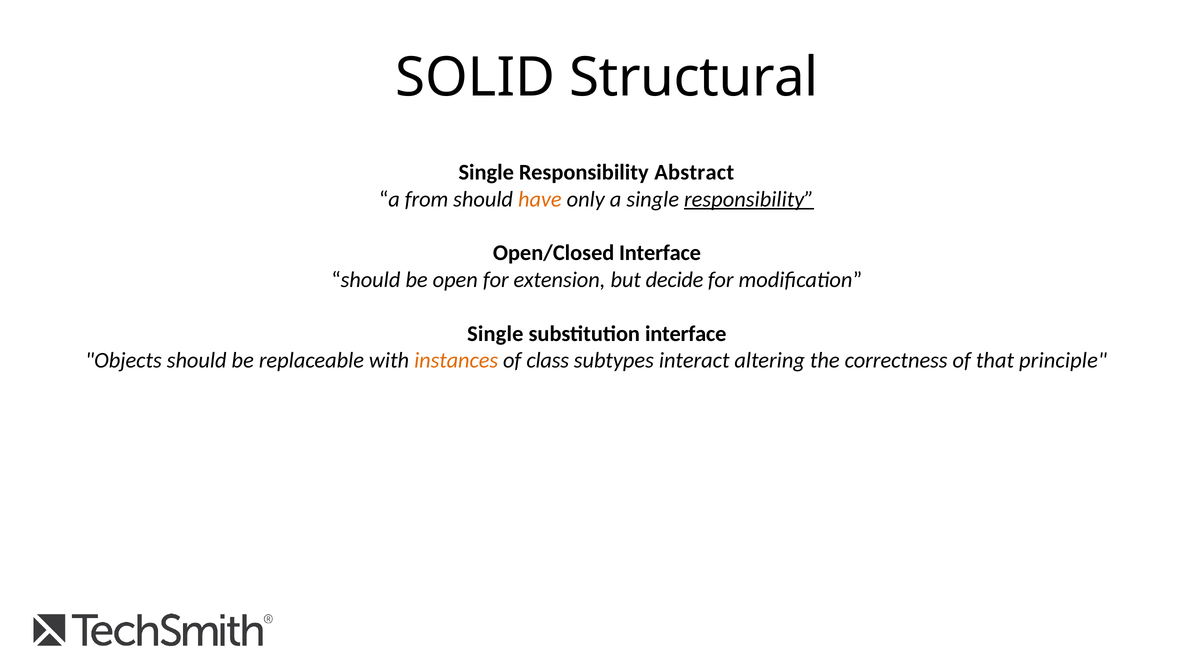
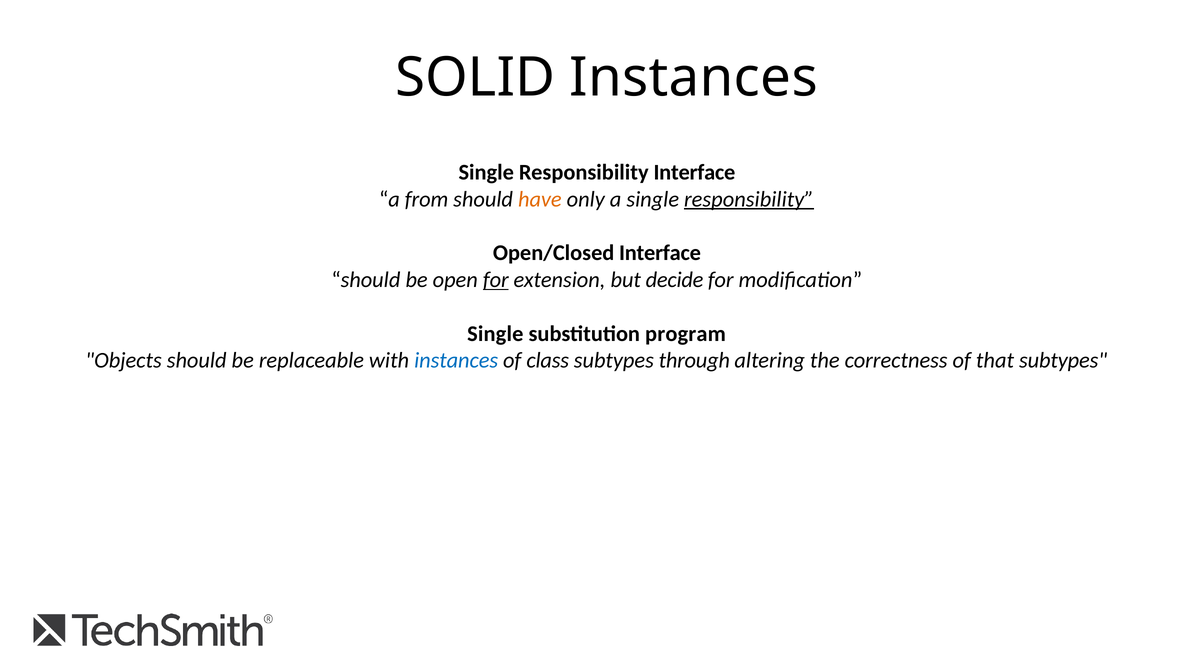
SOLID Structural: Structural -> Instances
Responsibility Abstract: Abstract -> Interface
for at (496, 280) underline: none -> present
substitution interface: interface -> program
instances at (456, 360) colour: orange -> blue
interact: interact -> through
that principle: principle -> subtypes
